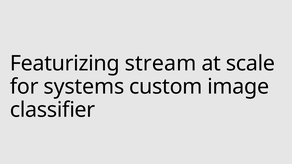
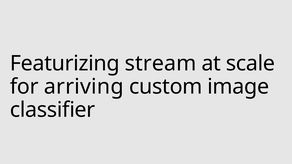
systems: systems -> arriving
